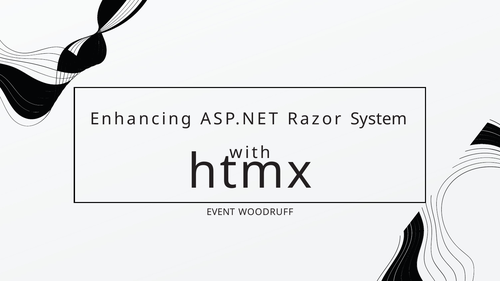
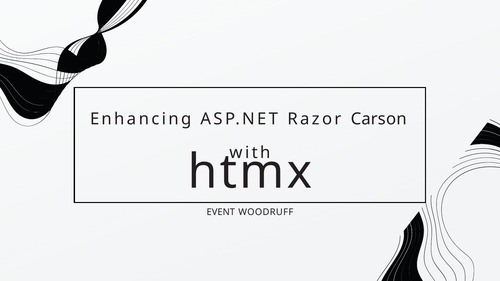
System: System -> Carson
